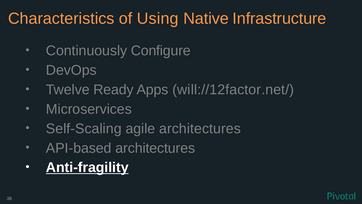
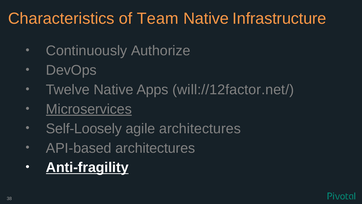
Using: Using -> Team
Configure: Configure -> Authorize
Twelve Ready: Ready -> Native
Microservices underline: none -> present
Self-Scaling: Self-Scaling -> Self-Loosely
